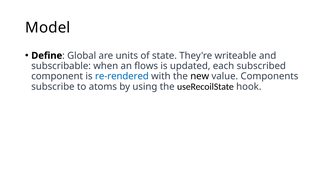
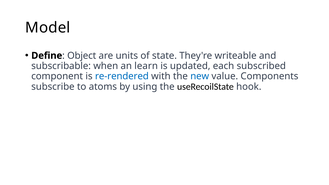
Global: Global -> Object
flows: flows -> learn
new colour: black -> blue
